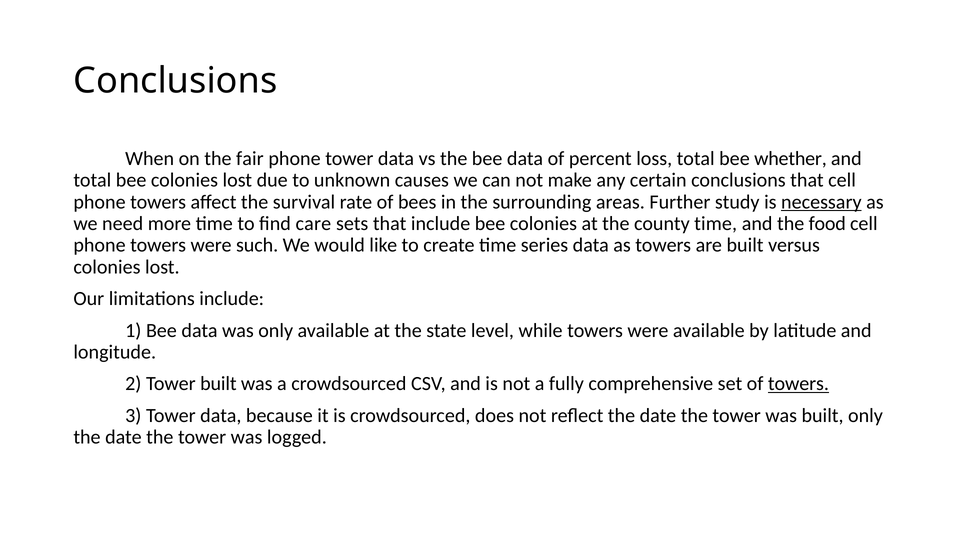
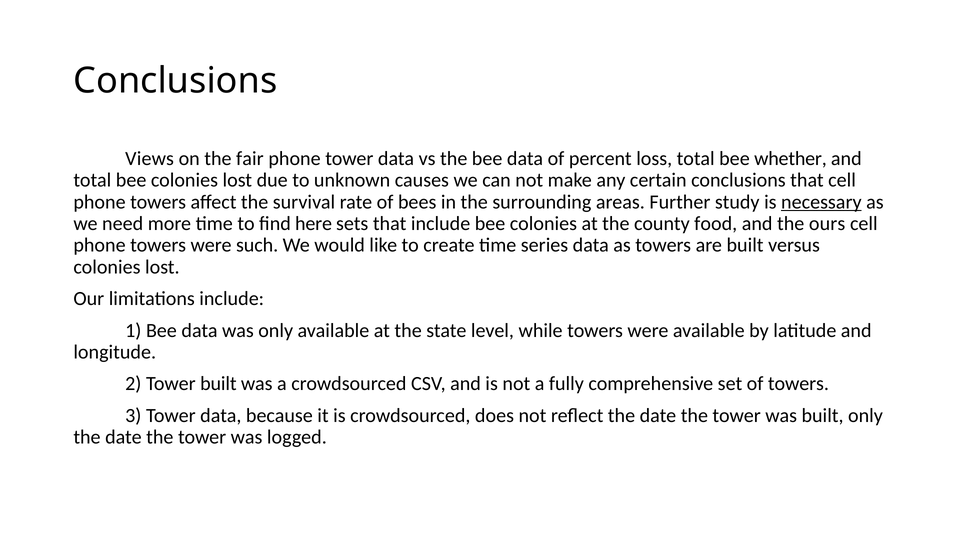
When: When -> Views
care: care -> here
county time: time -> food
food: food -> ours
towers at (798, 384) underline: present -> none
